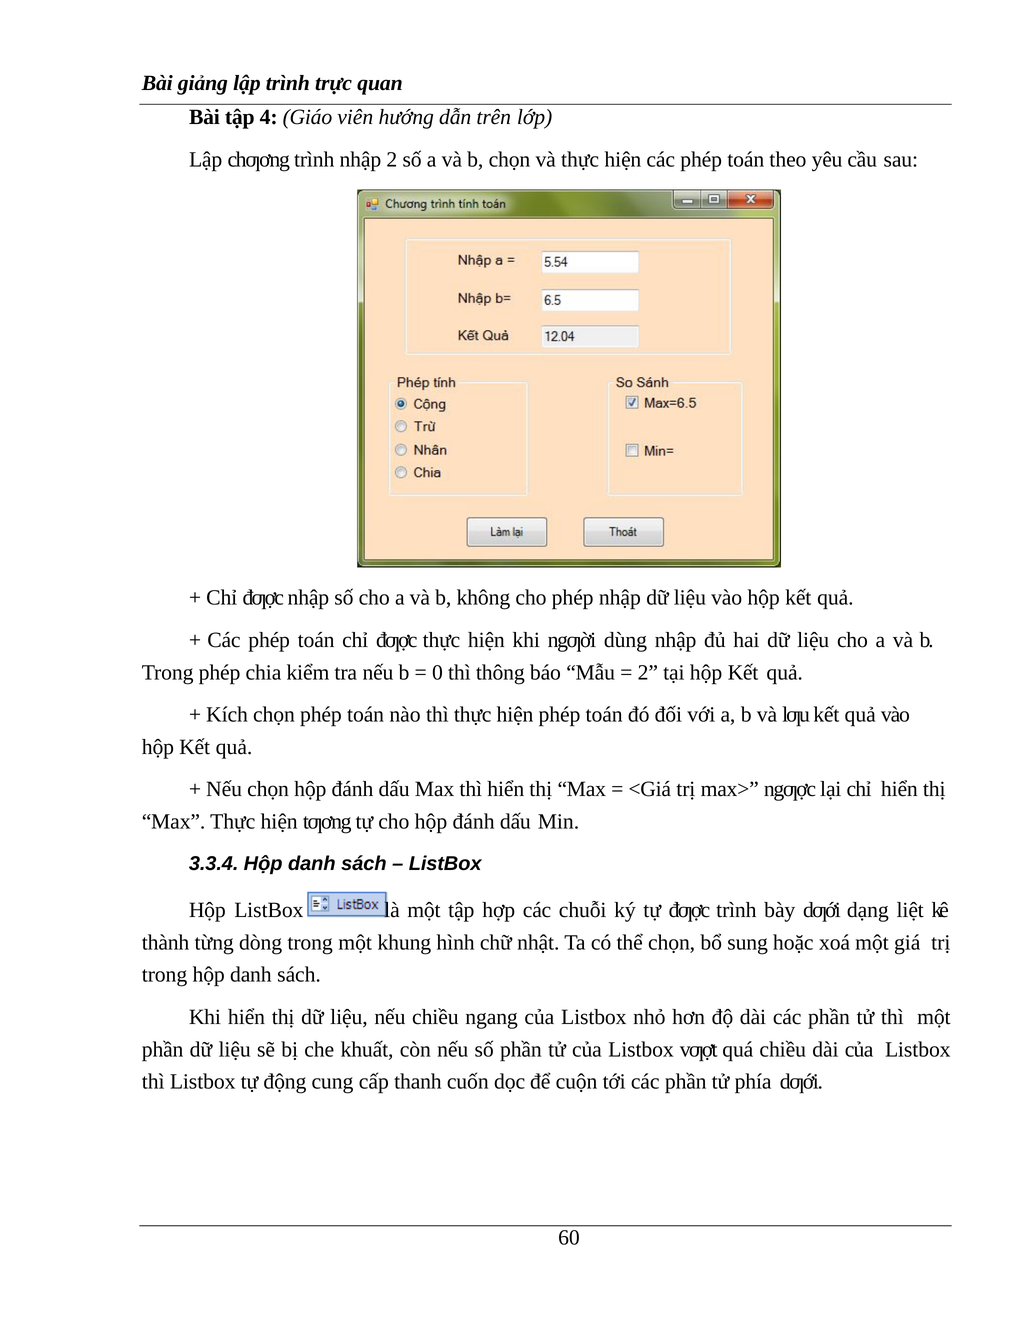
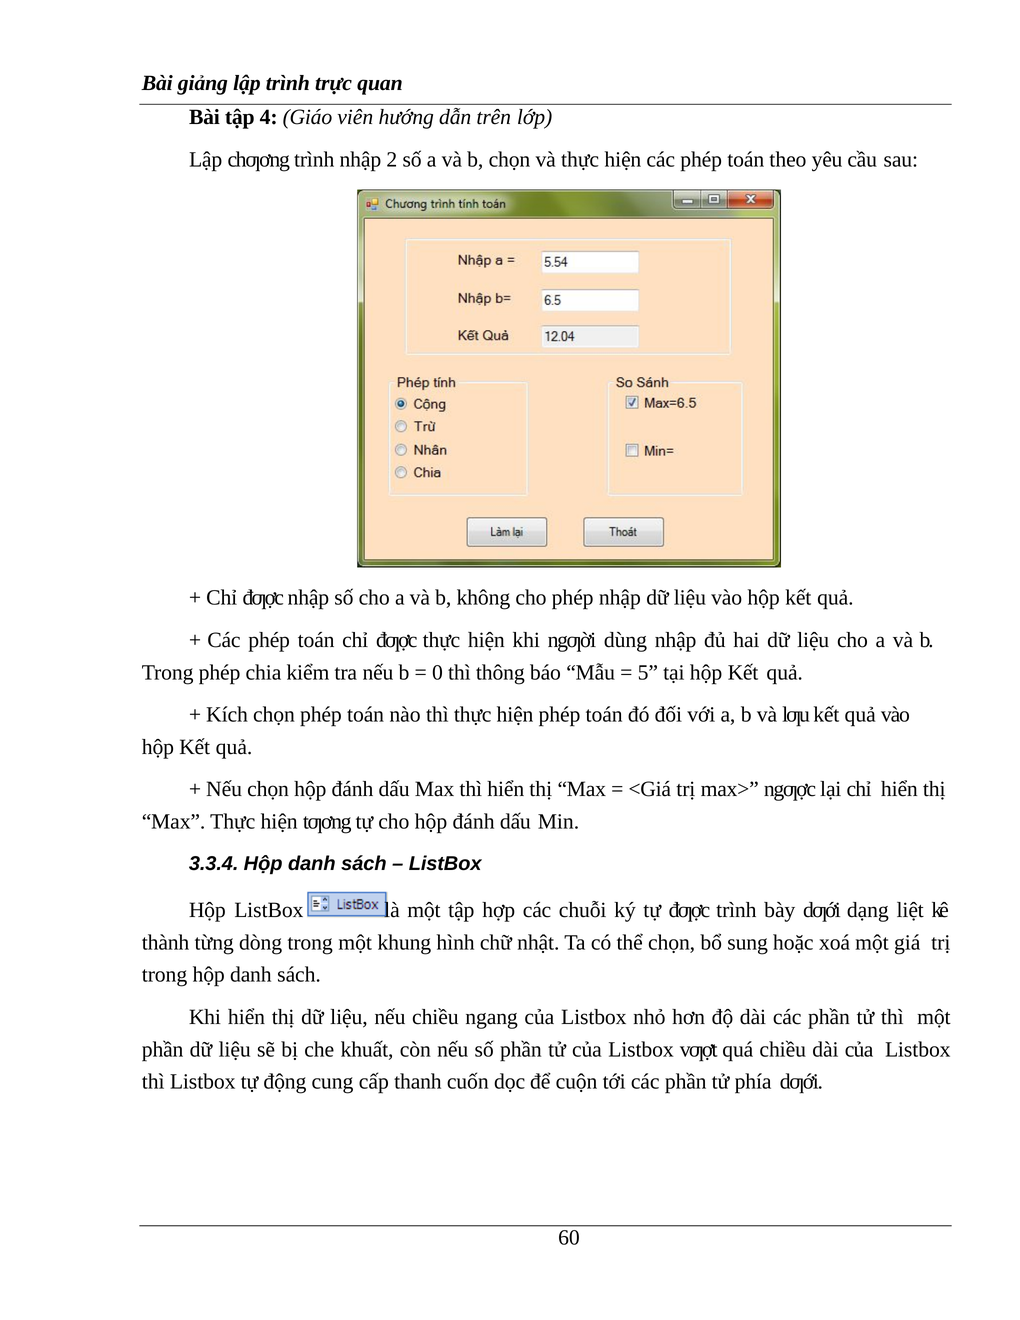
2 at (648, 672): 2 -> 5
